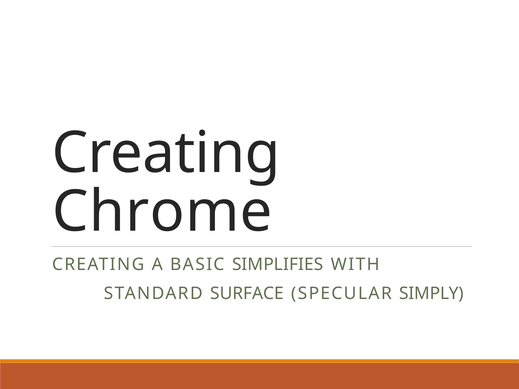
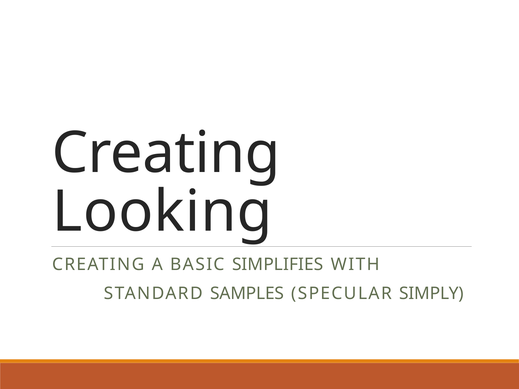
Chrome: Chrome -> Looking
SURFACE: SURFACE -> SAMPLES
